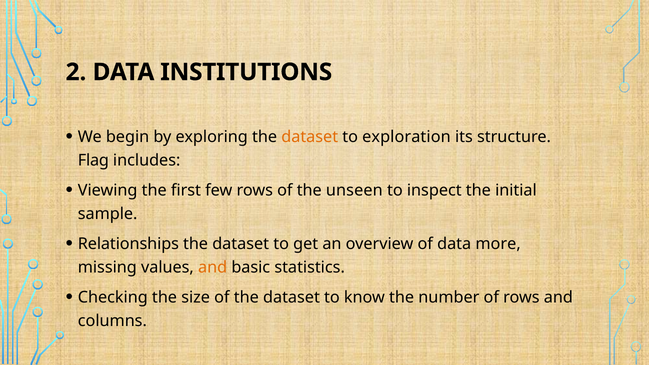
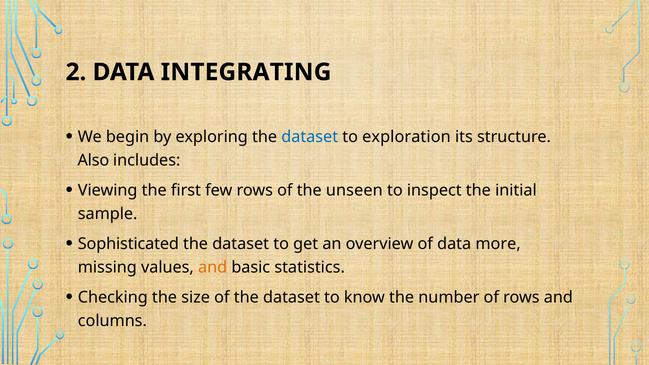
INSTITUTIONS: INSTITUTIONS -> INTEGRATING
dataset at (310, 137) colour: orange -> blue
Flag: Flag -> Also
Relationships: Relationships -> Sophisticated
